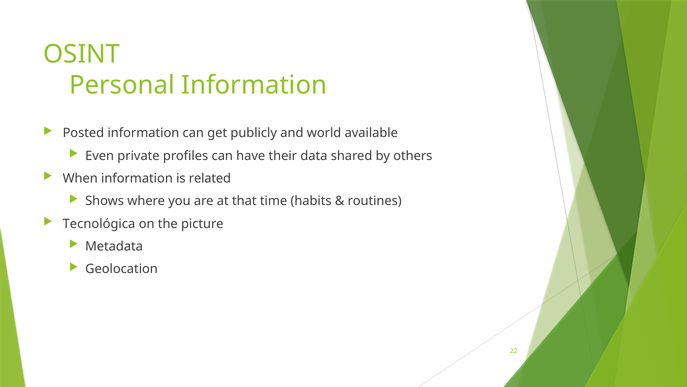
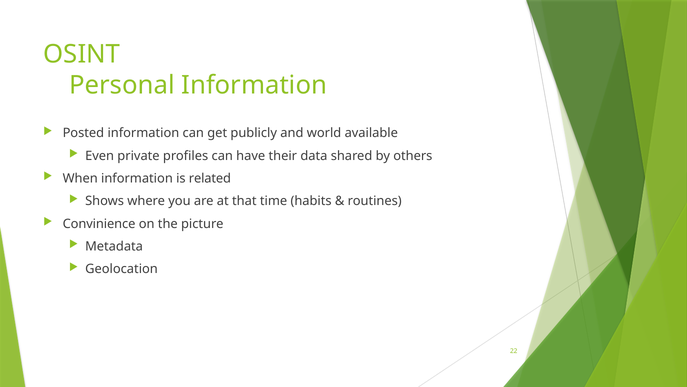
Tecnológica: Tecnológica -> Convinience
